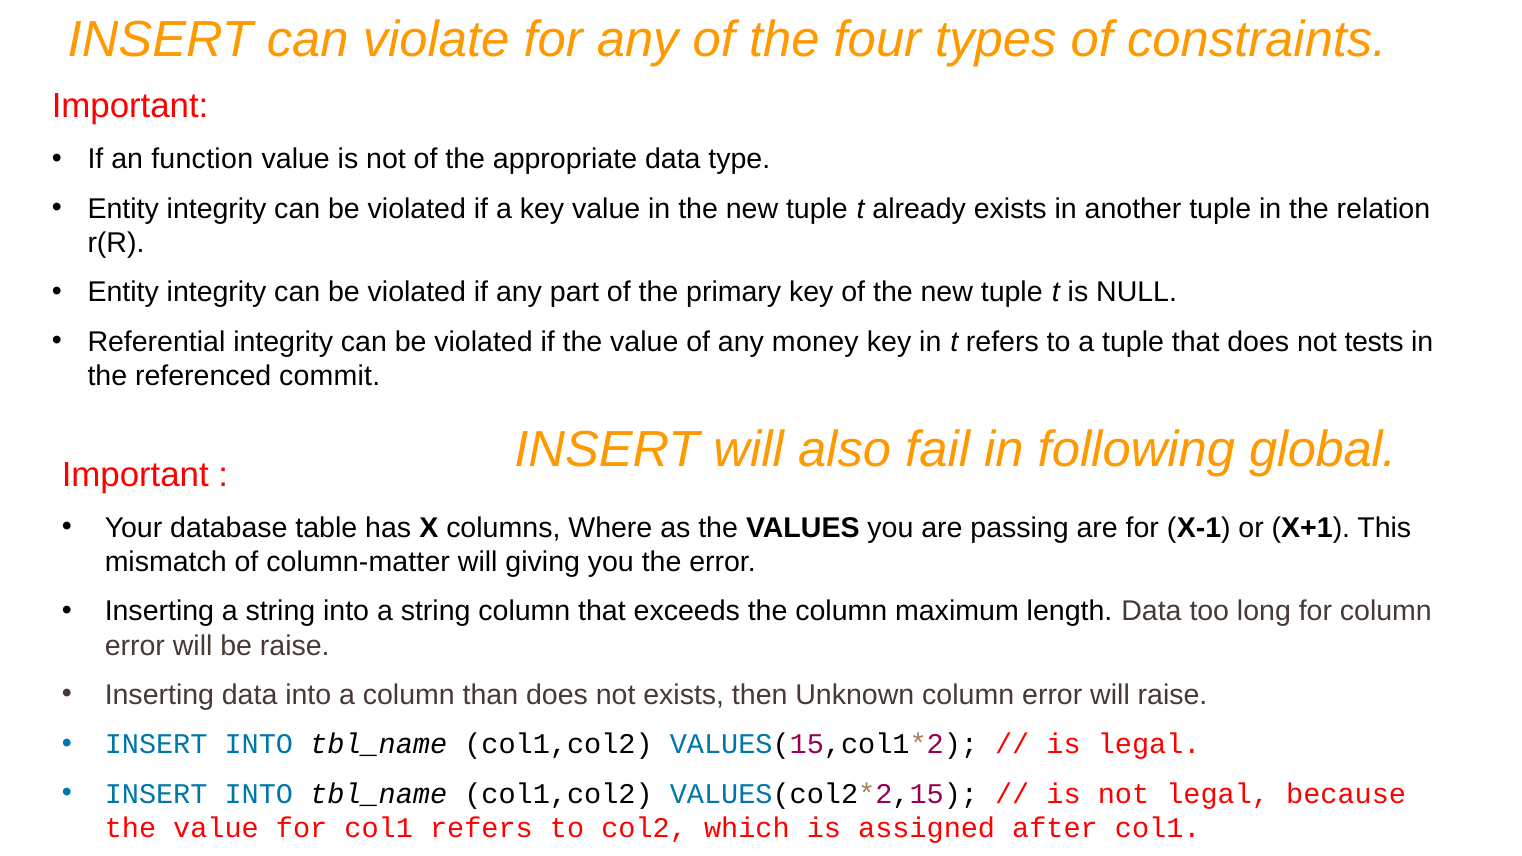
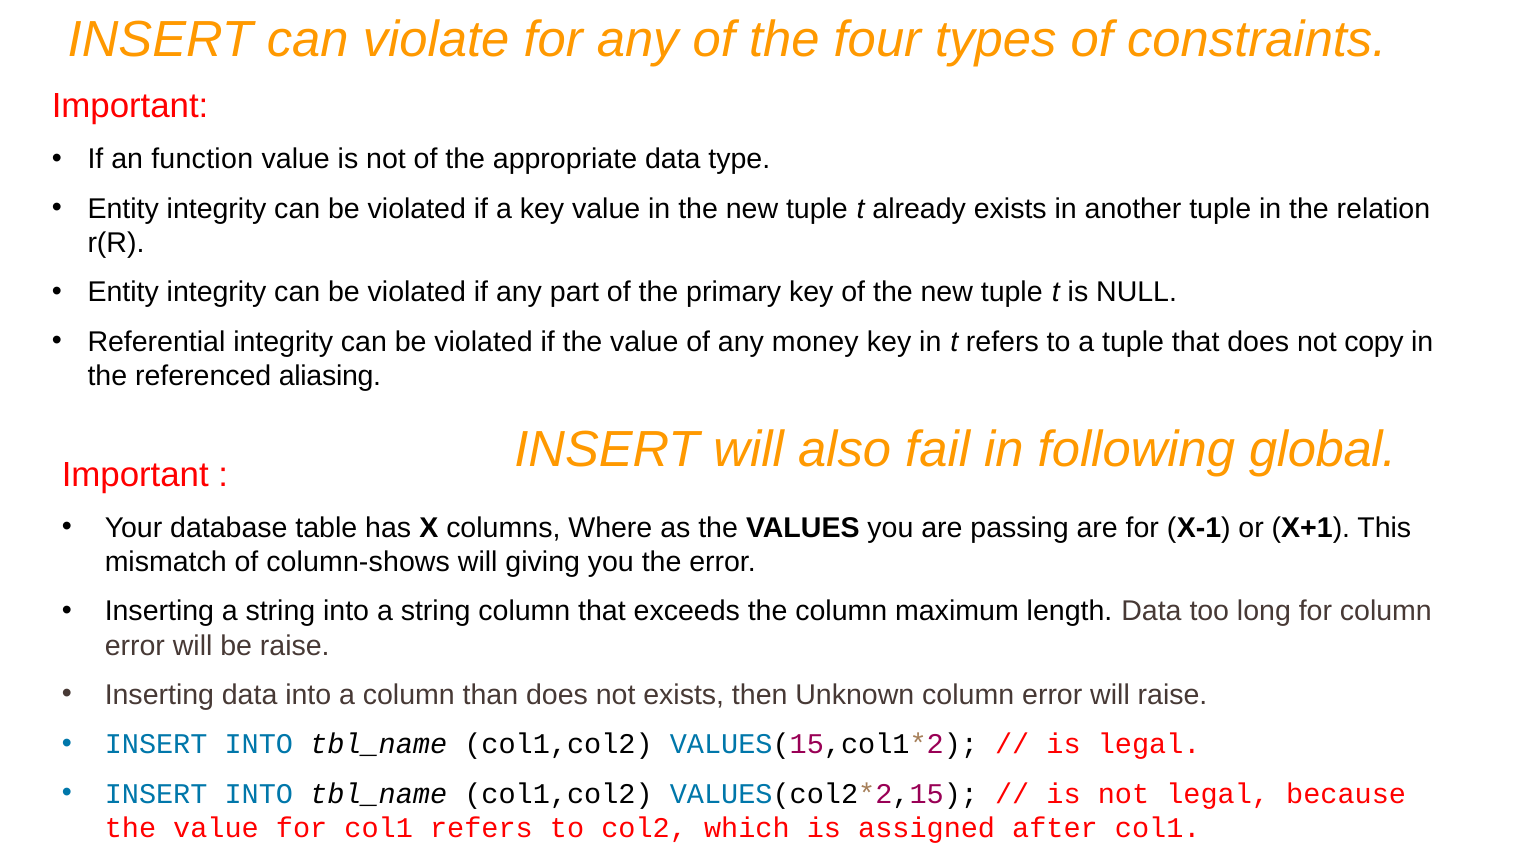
tests: tests -> copy
commit: commit -> aliasing
column-matter: column-matter -> column-shows
